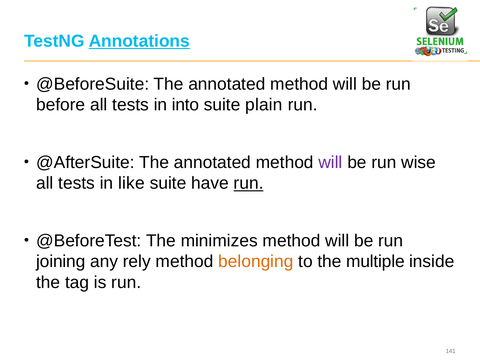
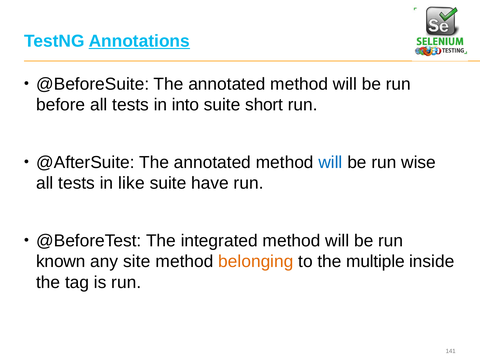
plain: plain -> short
will at (330, 162) colour: purple -> blue
run at (249, 183) underline: present -> none
minimizes: minimizes -> integrated
joining: joining -> known
rely: rely -> site
